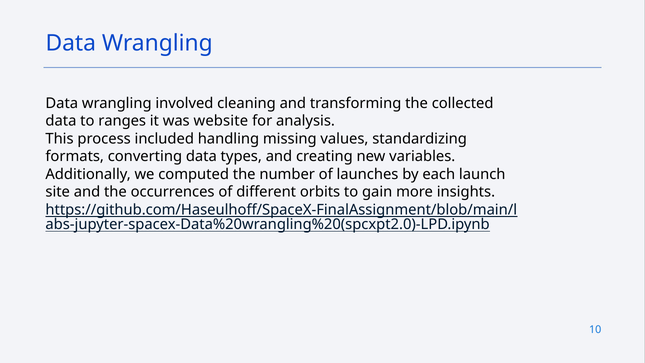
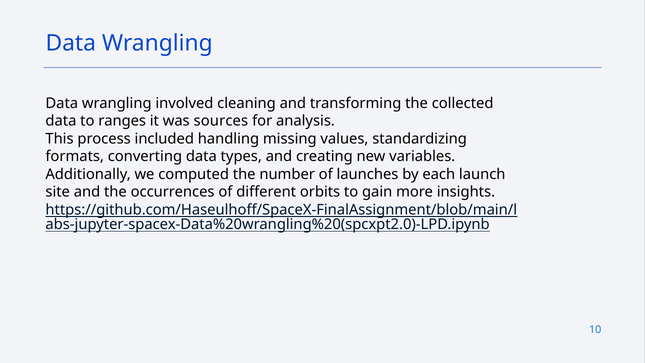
website: website -> sources
